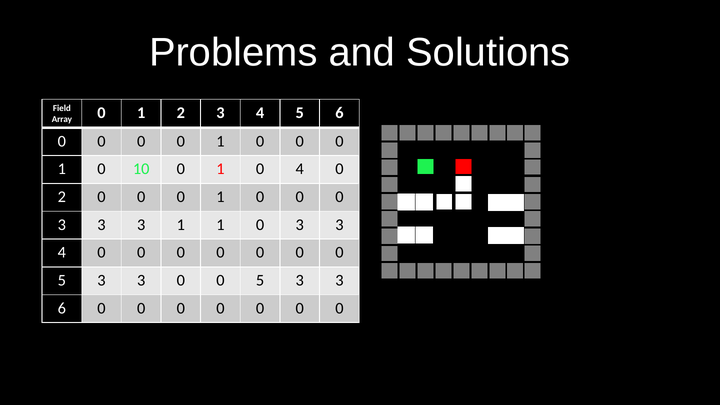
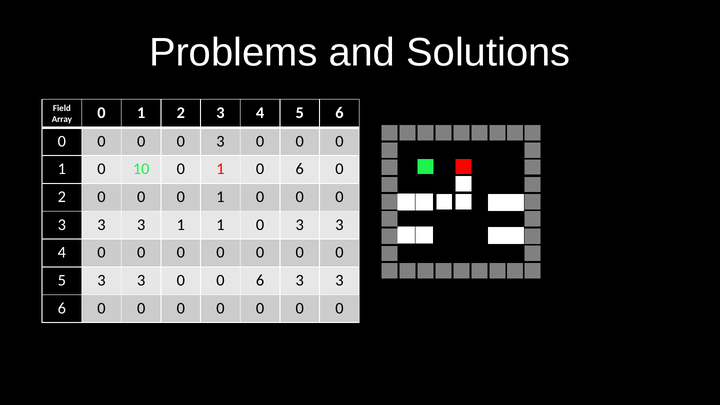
1 at (220, 141): 1 -> 3
1 0 4: 4 -> 6
3 0 0 5: 5 -> 6
